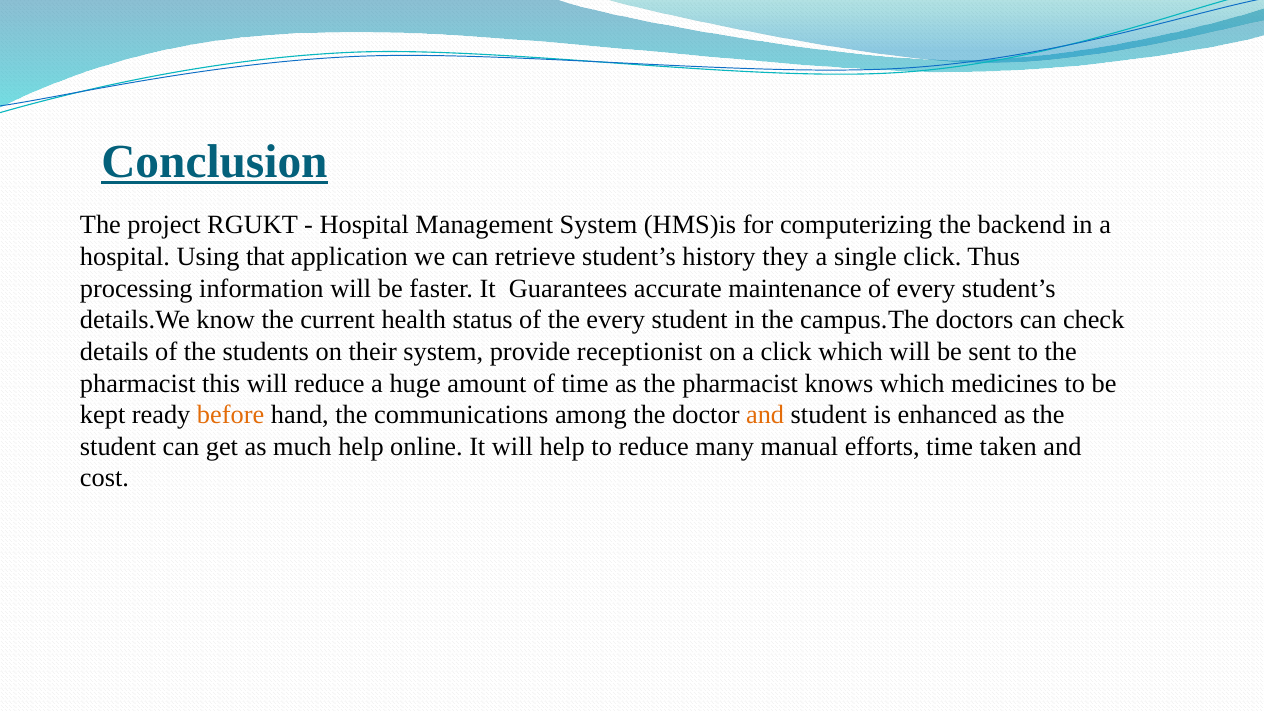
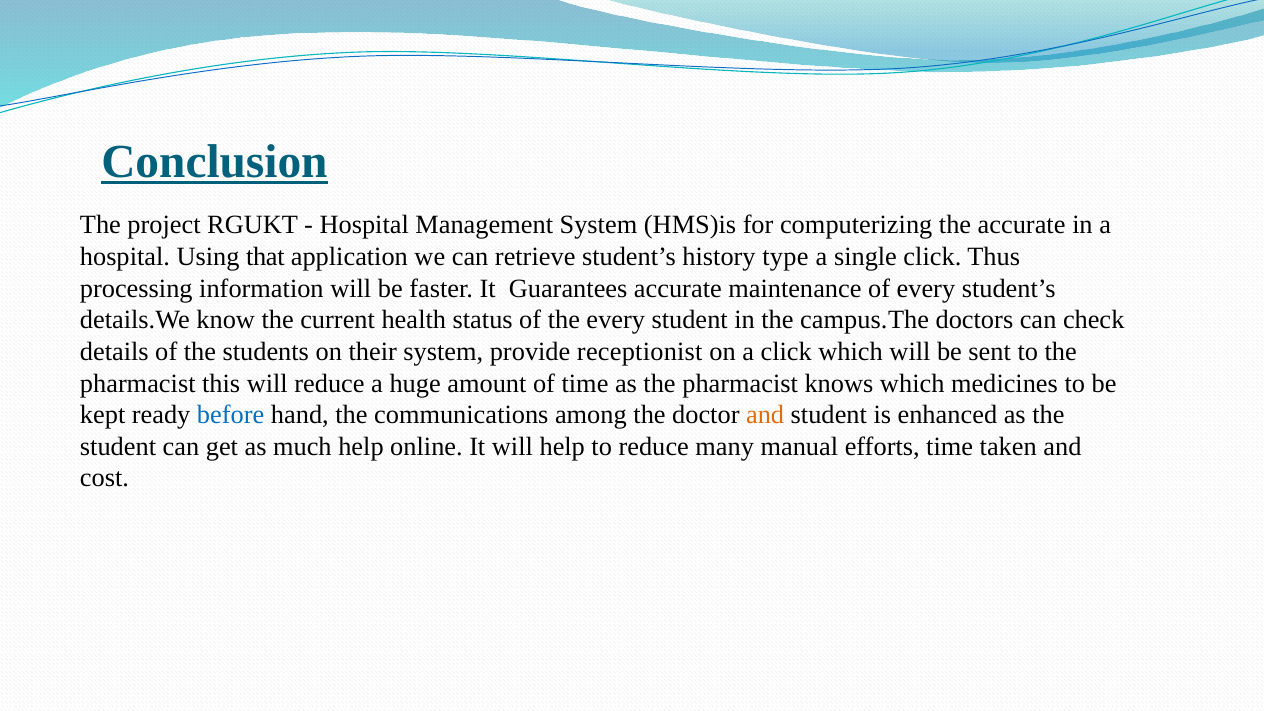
the backend: backend -> accurate
they: they -> type
before colour: orange -> blue
